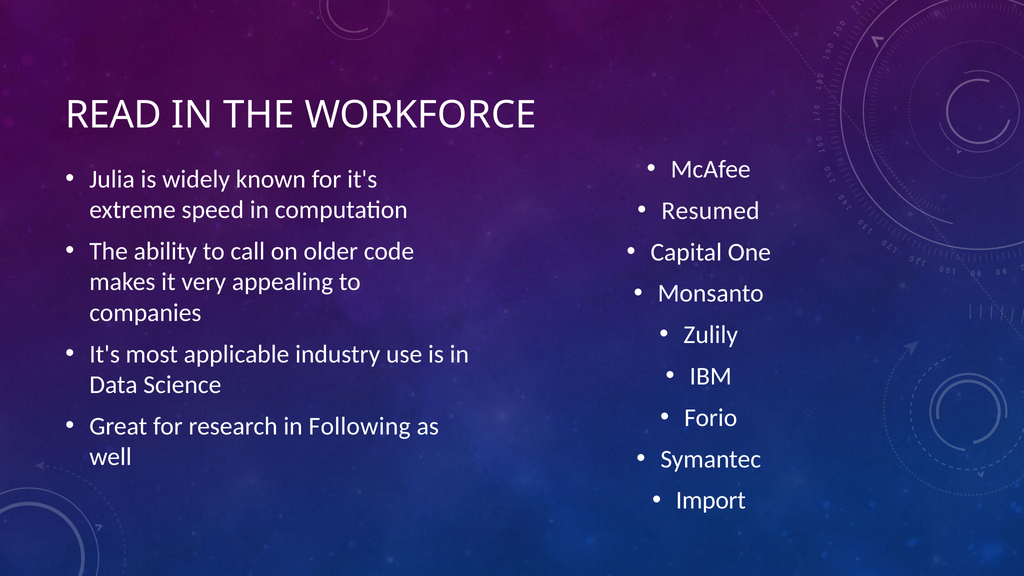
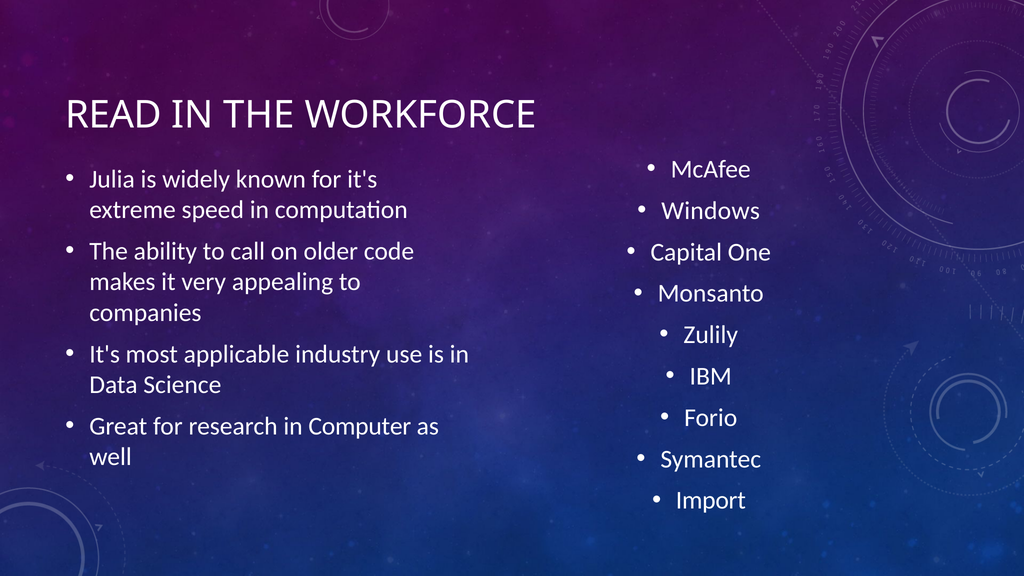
Resumed: Resumed -> Windows
Following: Following -> Computer
